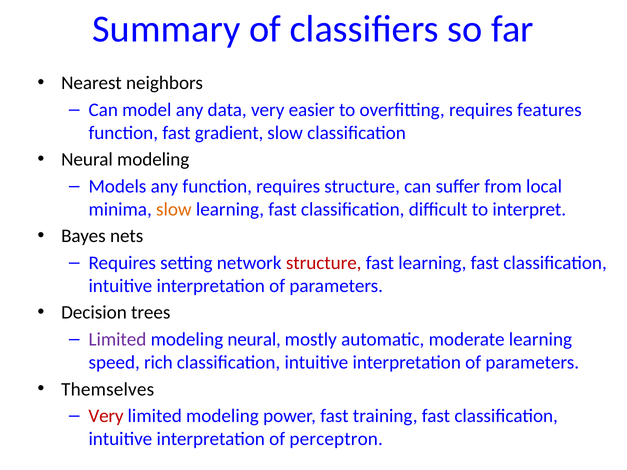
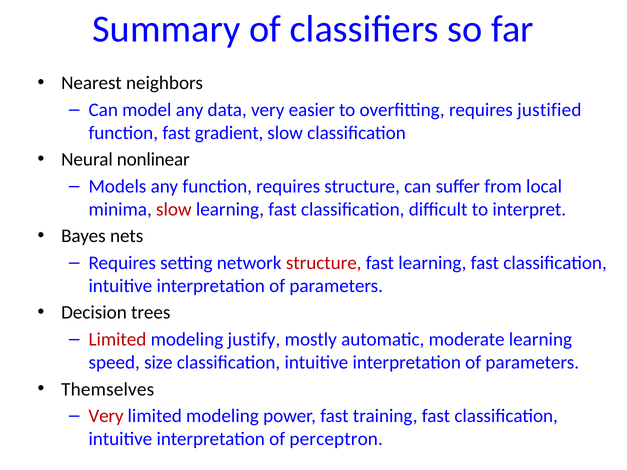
features: features -> justified
Neural modeling: modeling -> nonlinear
slow at (174, 209) colour: orange -> red
Limited at (117, 340) colour: purple -> red
modeling neural: neural -> justify
rich: rich -> size
